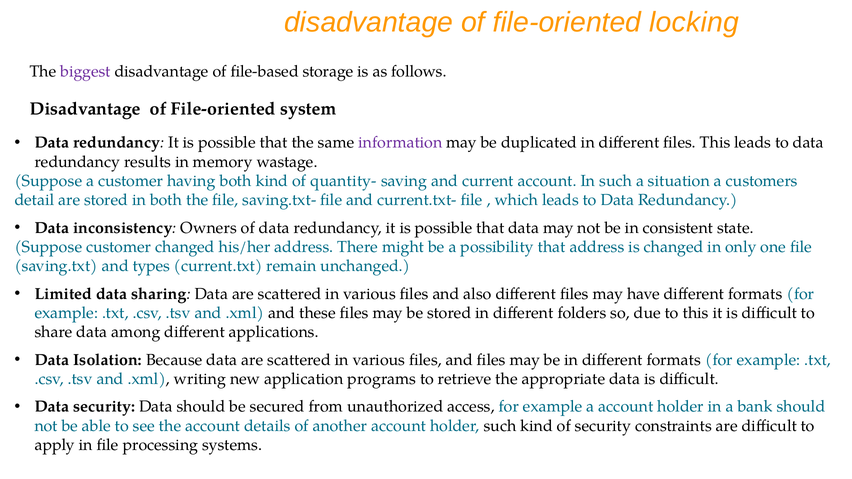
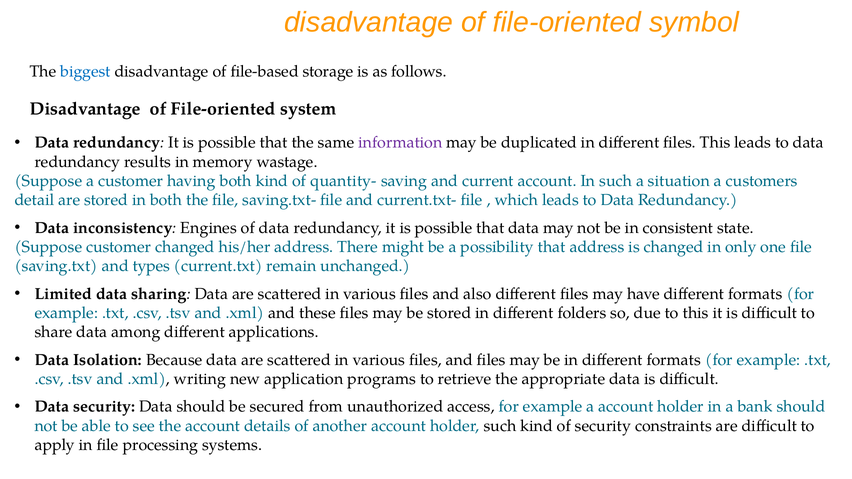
locking: locking -> symbol
biggest colour: purple -> blue
Owners: Owners -> Engines
